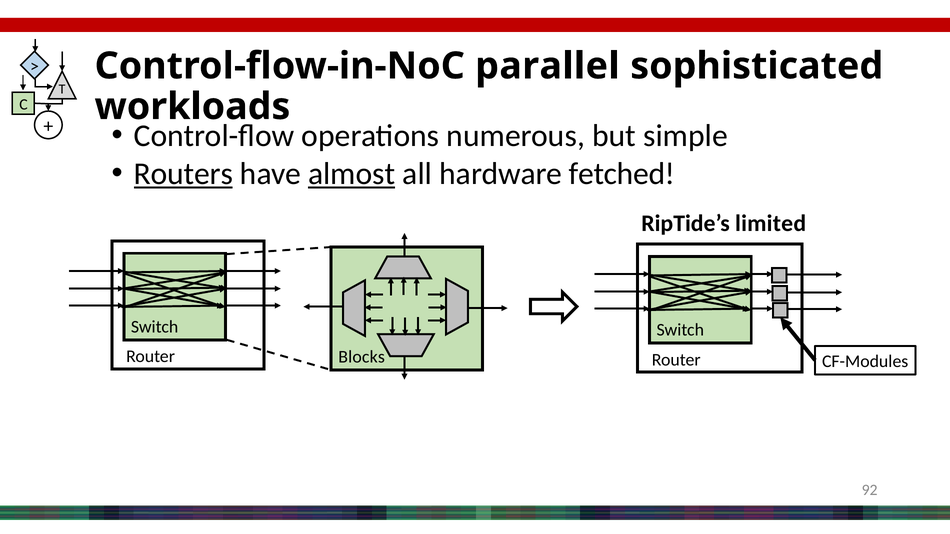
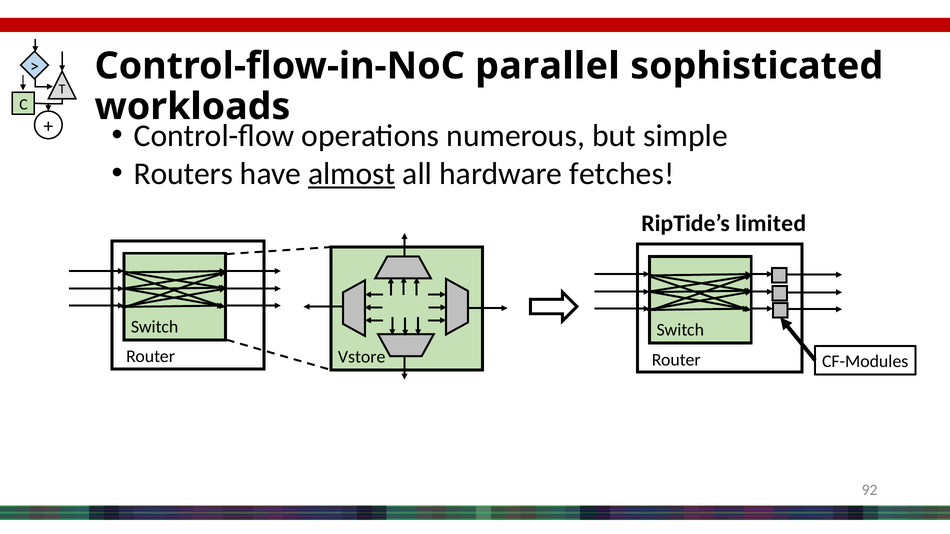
Routers underline: present -> none
fetched: fetched -> fetches
Blocks: Blocks -> Vstore
